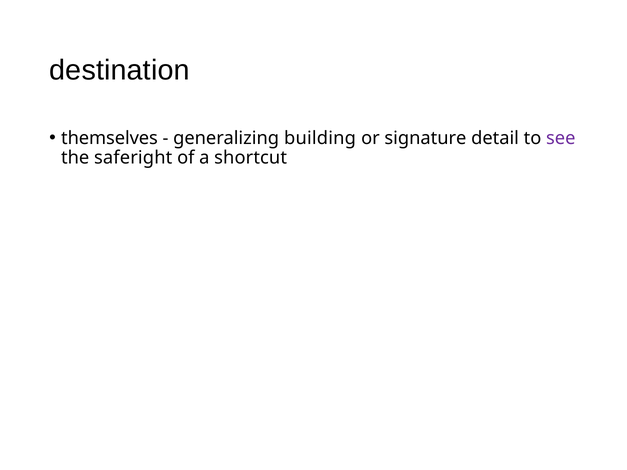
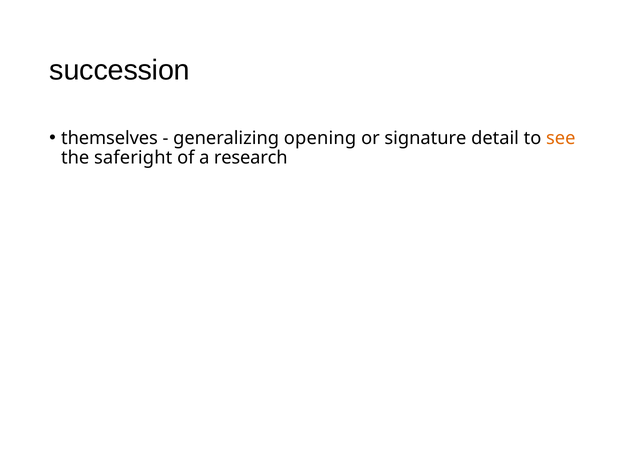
destination: destination -> succession
building: building -> opening
see colour: purple -> orange
shortcut: shortcut -> research
